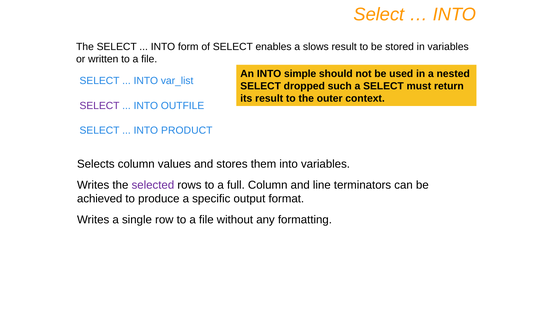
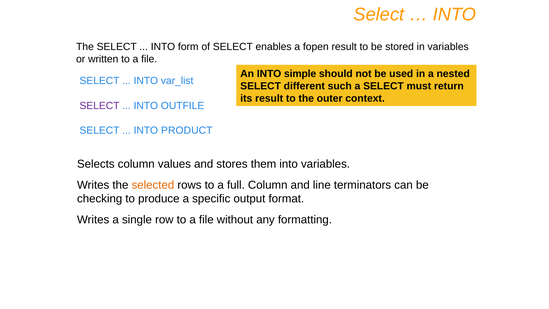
slows: slows -> fopen
dropped: dropped -> different
selected colour: purple -> orange
achieved: achieved -> checking
